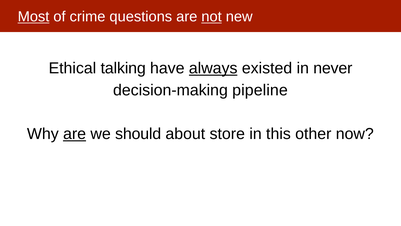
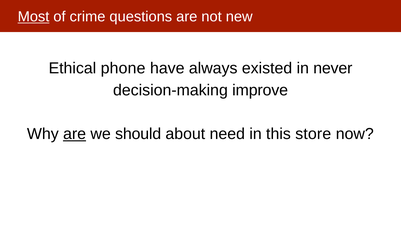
not underline: present -> none
talking: talking -> phone
always underline: present -> none
pipeline: pipeline -> improve
store: store -> need
other: other -> store
